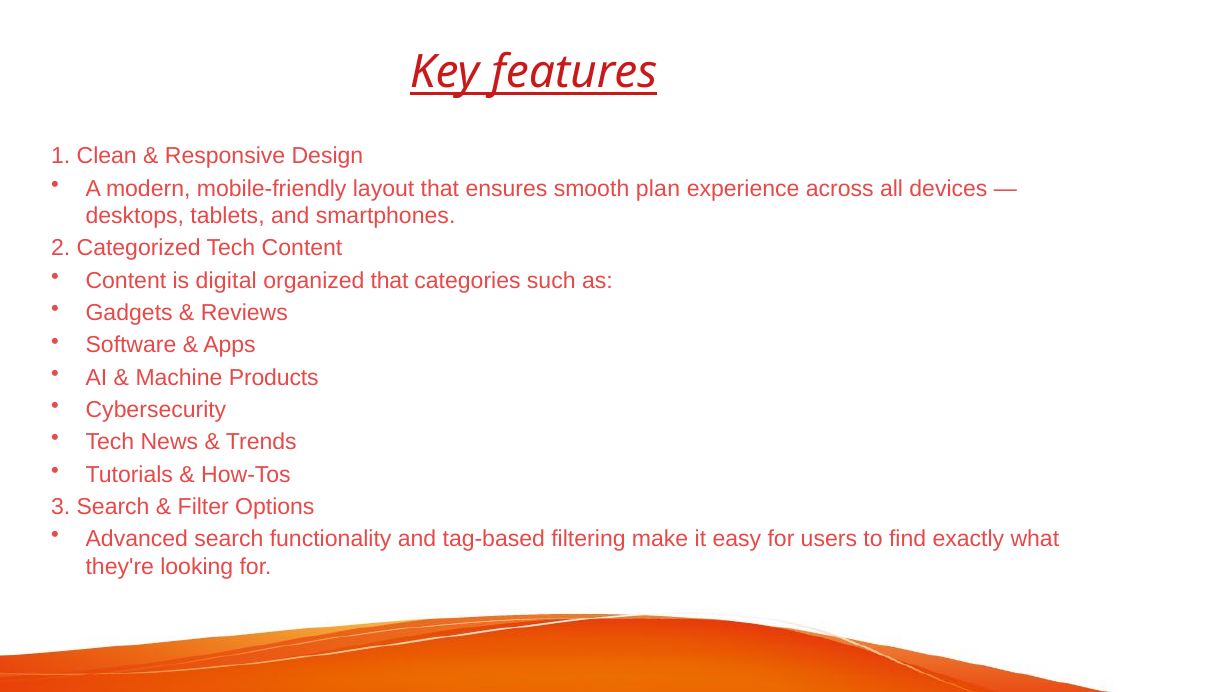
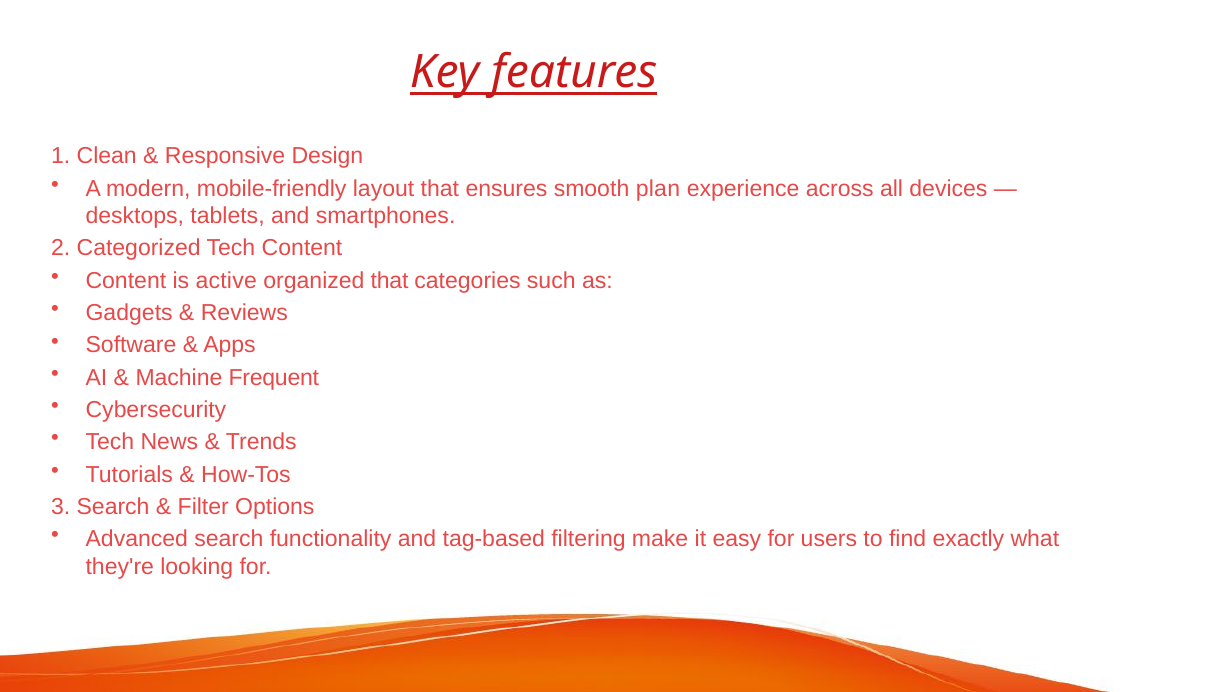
digital: digital -> active
Products: Products -> Frequent
